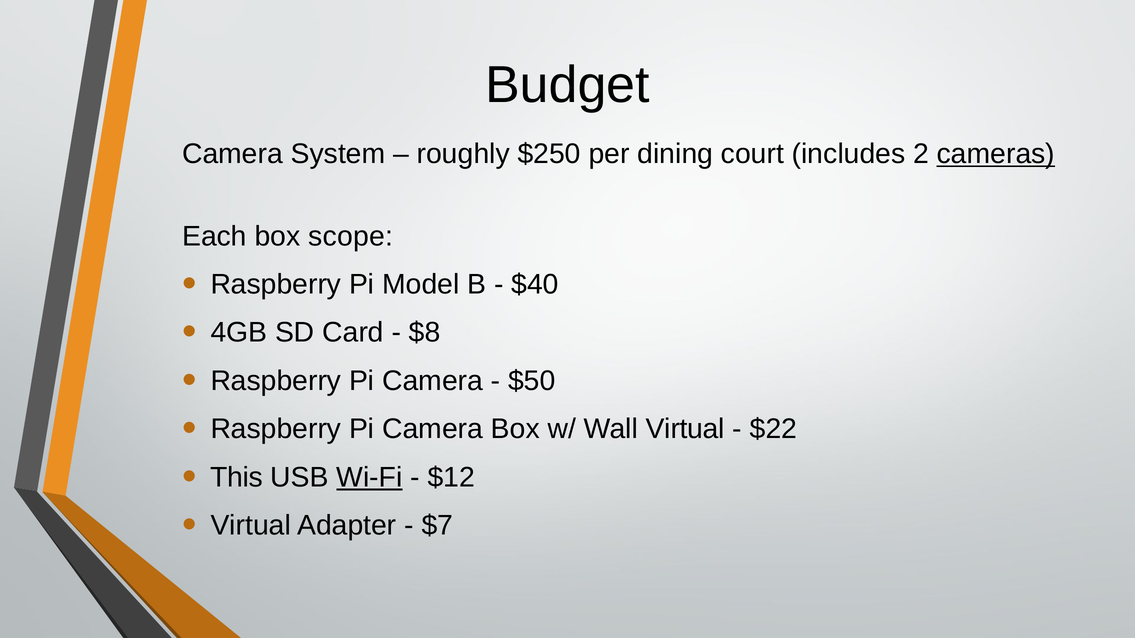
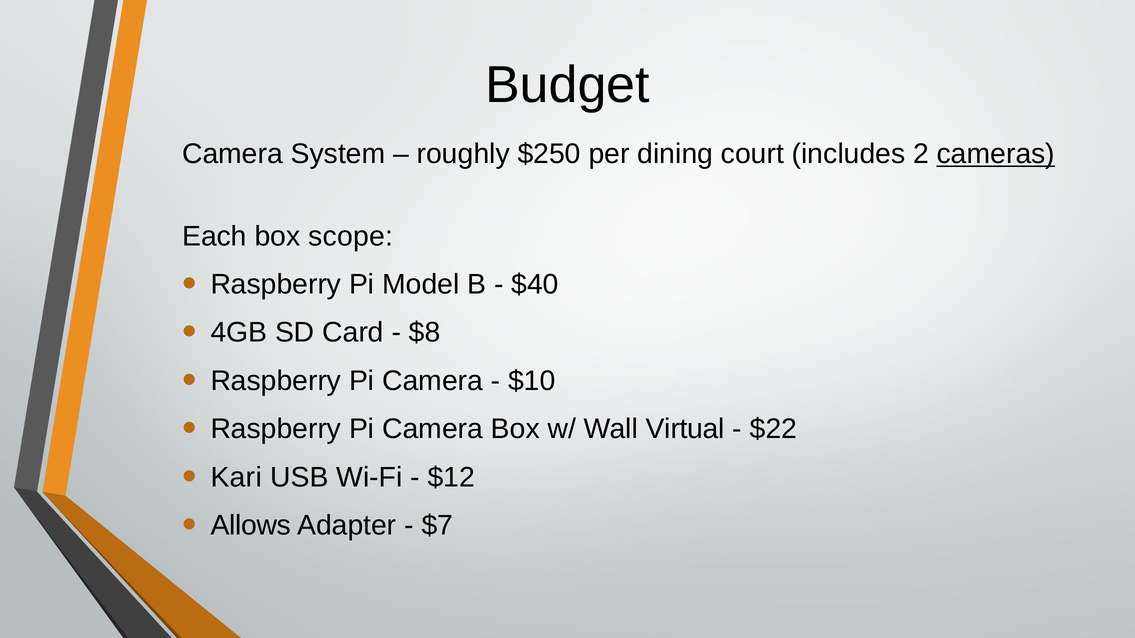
$50: $50 -> $10
This: This -> Kari
Wi-Fi underline: present -> none
Virtual at (251, 526): Virtual -> Allows
